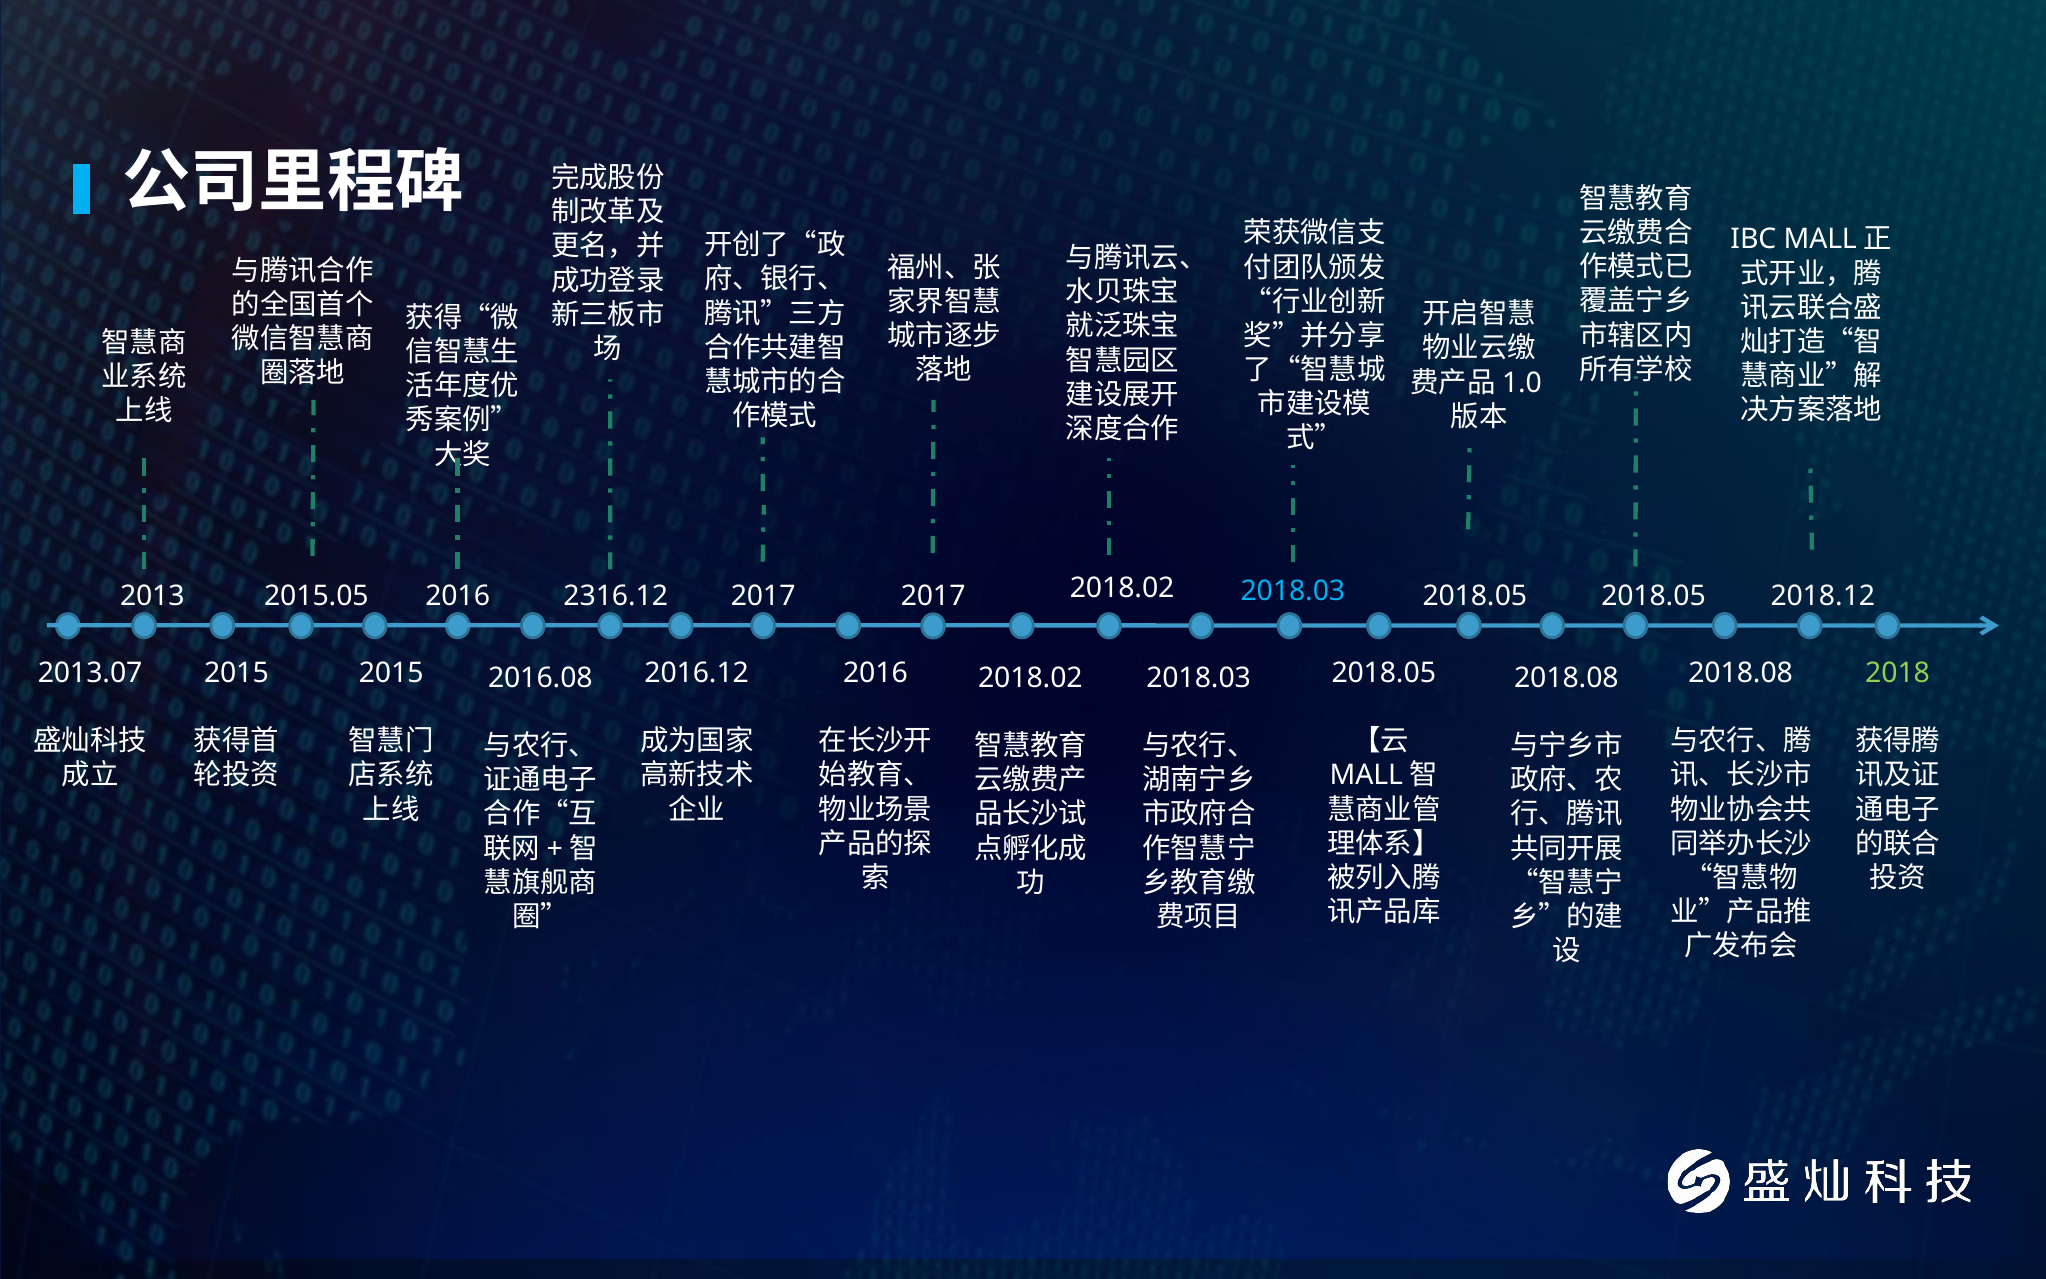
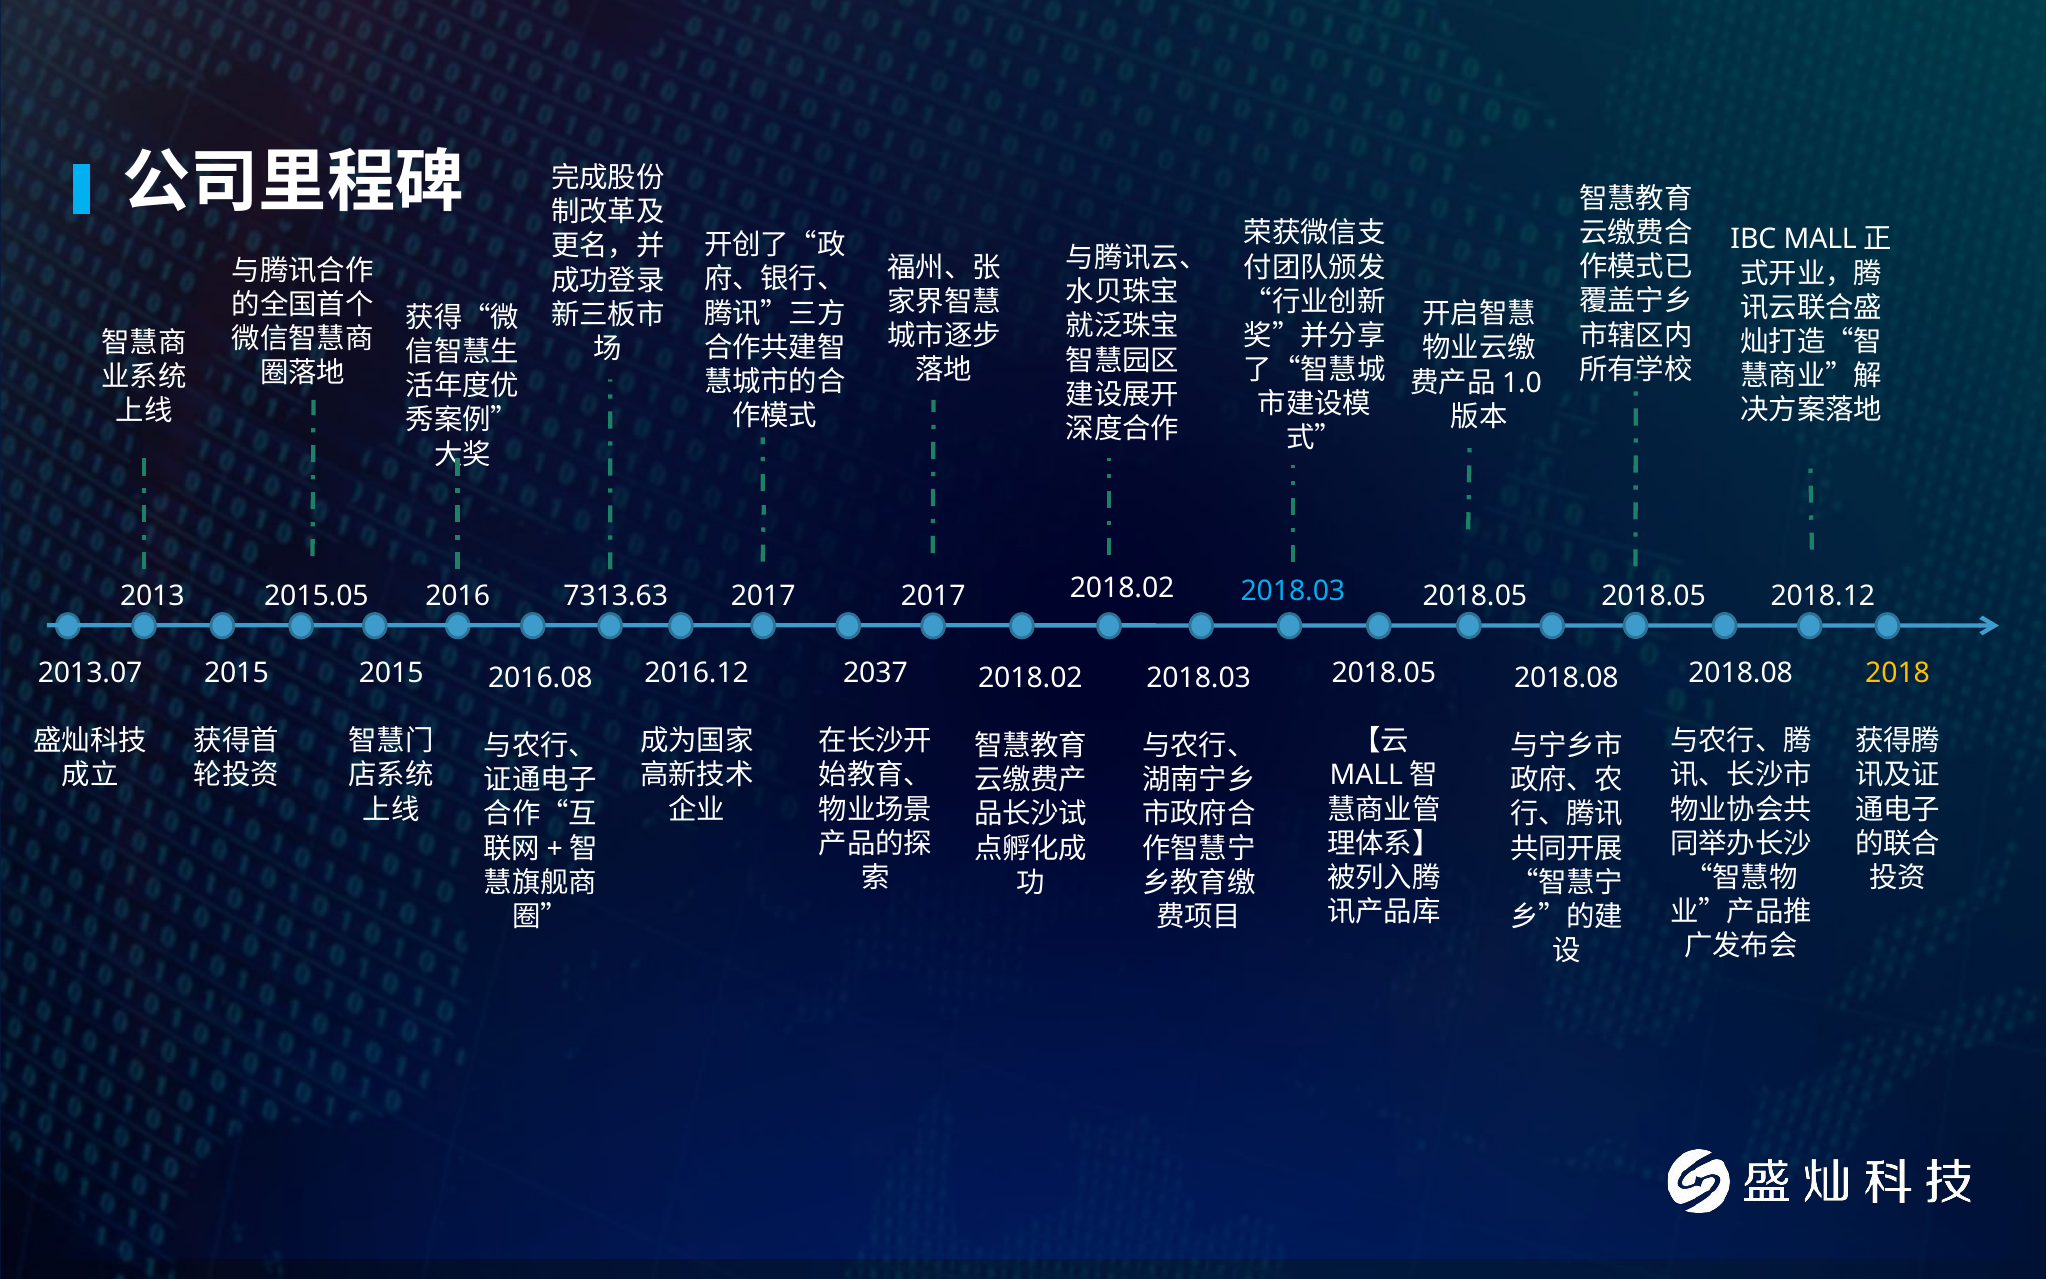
2316.12: 2316.12 -> 7313.63
2016 at (875, 673): 2016 -> 2037
2018 colour: light green -> yellow
